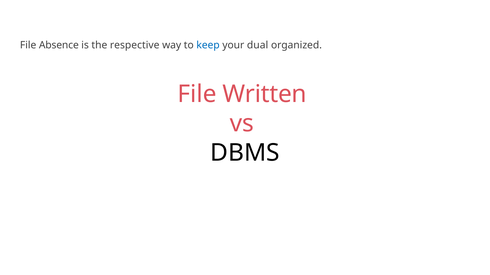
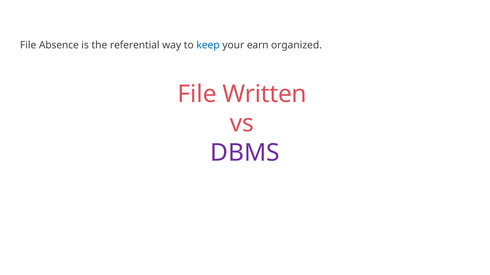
respective: respective -> referential
dual: dual -> earn
DBMS colour: black -> purple
